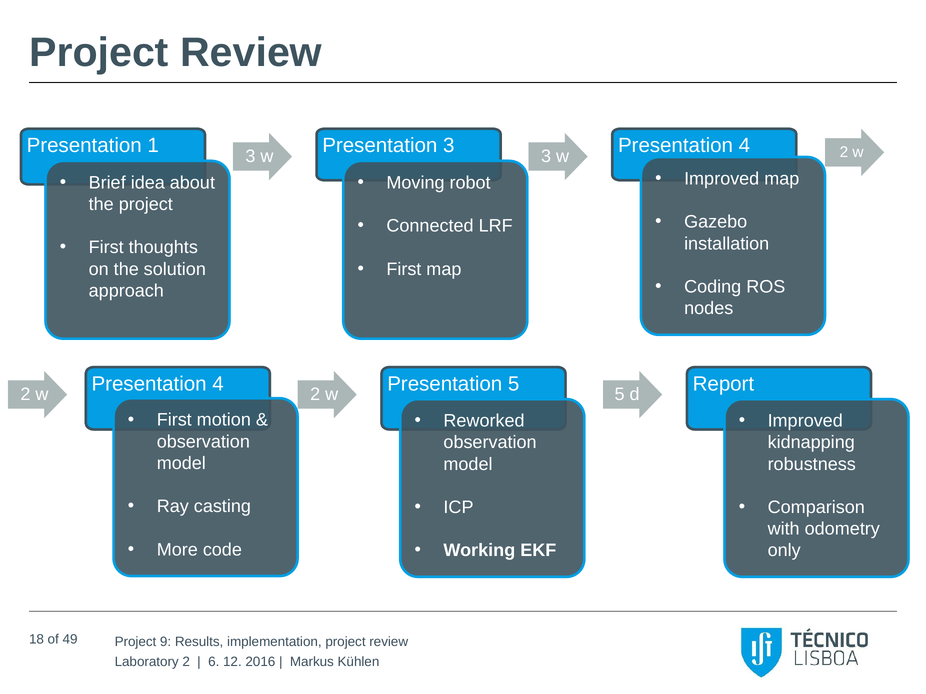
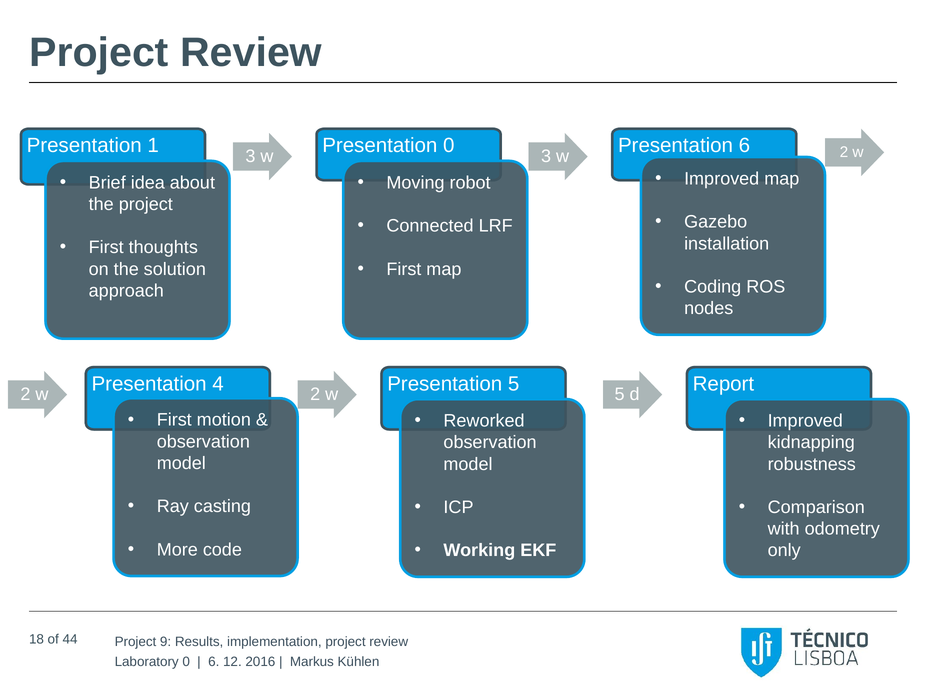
Presentation 3: 3 -> 0
4 at (744, 146): 4 -> 6
49: 49 -> 44
2 at (186, 662): 2 -> 0
